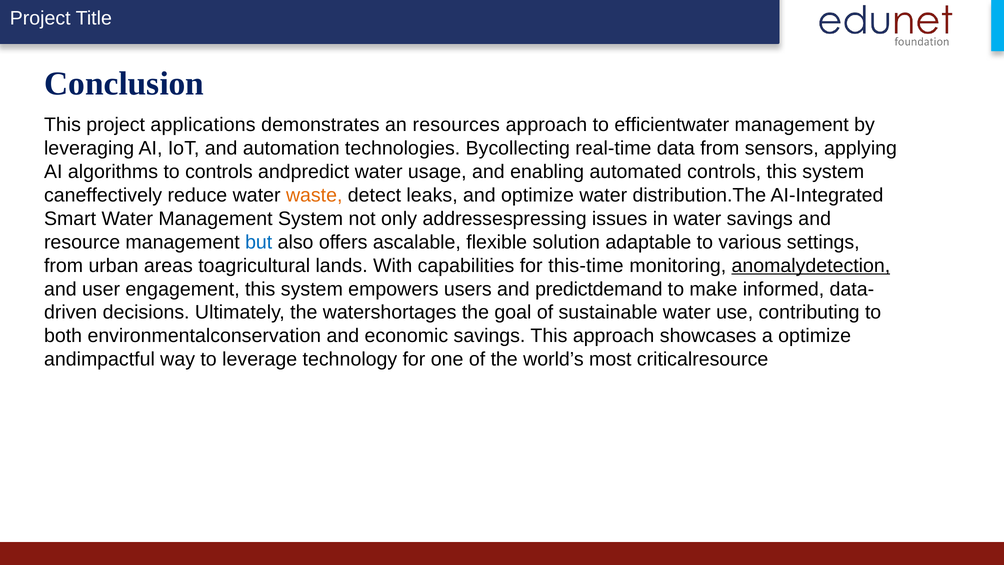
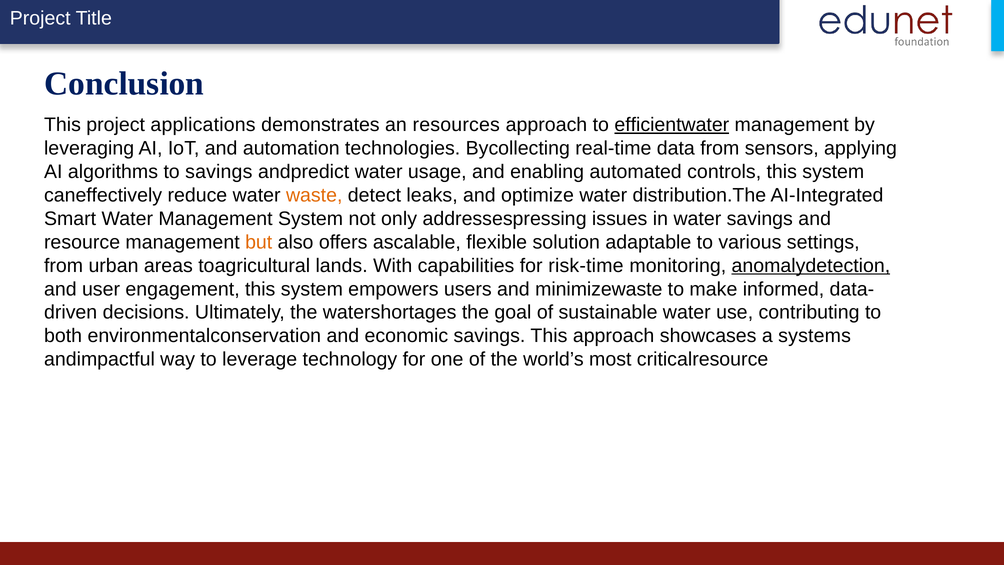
efficientwater underline: none -> present
to controls: controls -> savings
but colour: blue -> orange
this-time: this-time -> risk-time
predictdemand: predictdemand -> minimizewaste
a optimize: optimize -> systems
